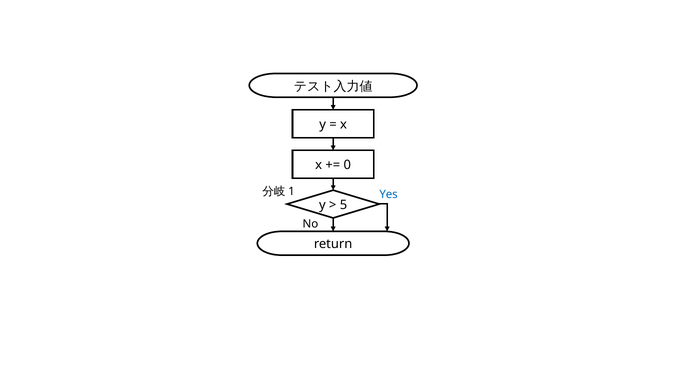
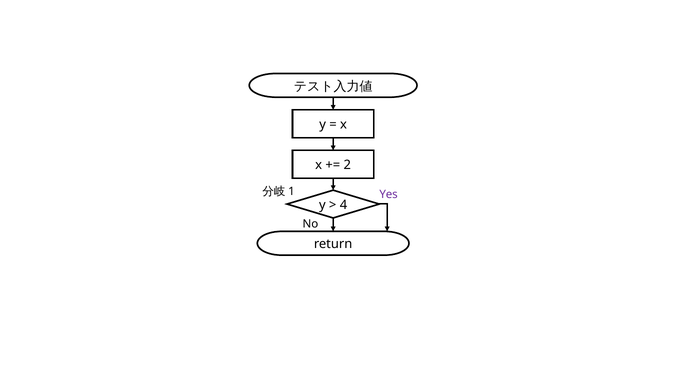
0: 0 -> 2
Yes colour: blue -> purple
5: 5 -> 4
